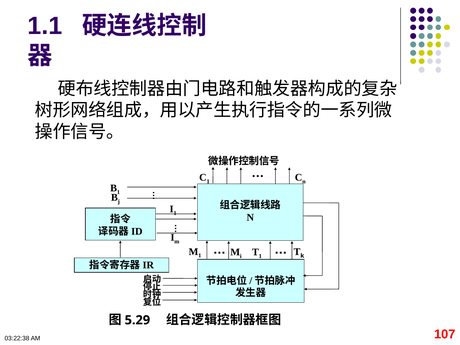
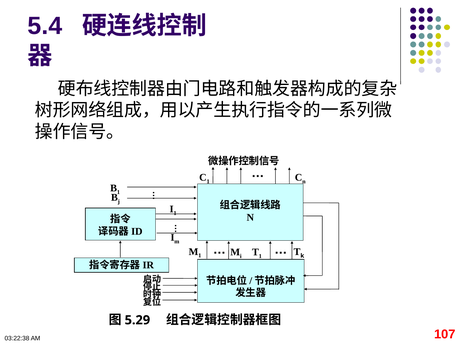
1.1: 1.1 -> 5.4
